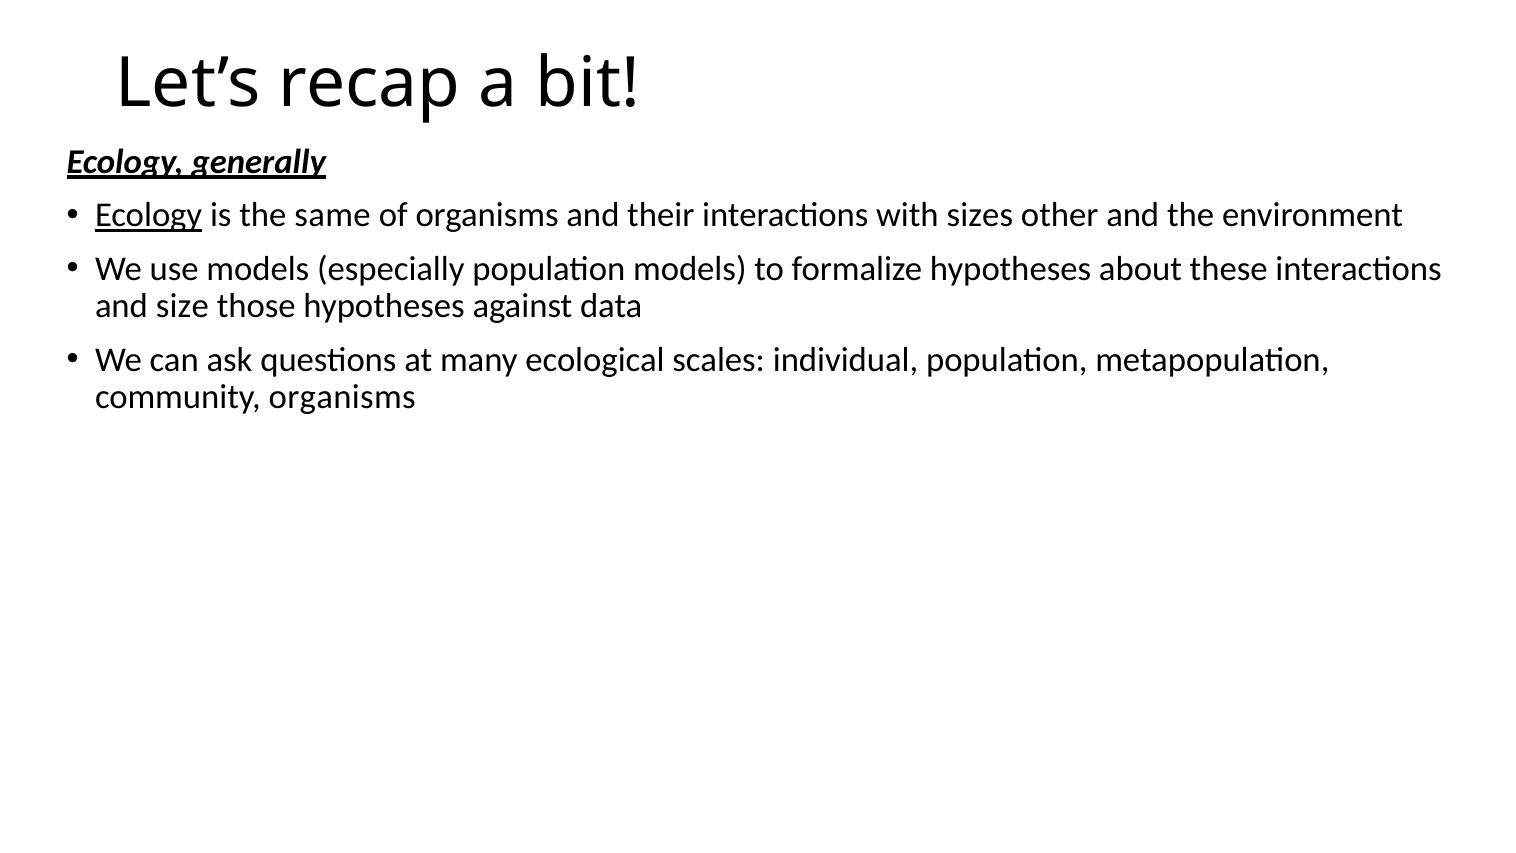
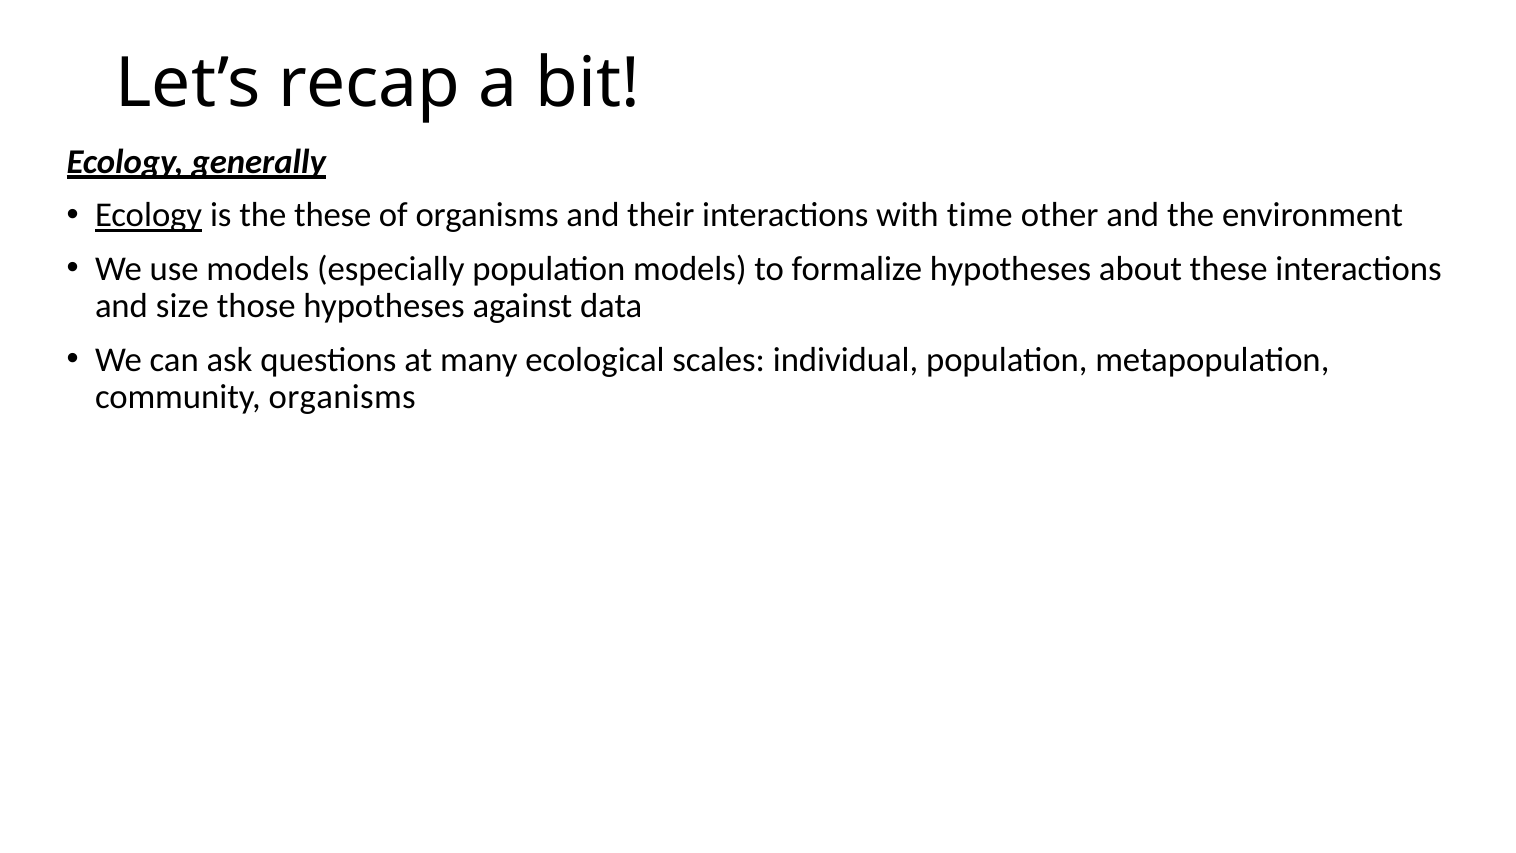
the same: same -> these
with sizes: sizes -> time
